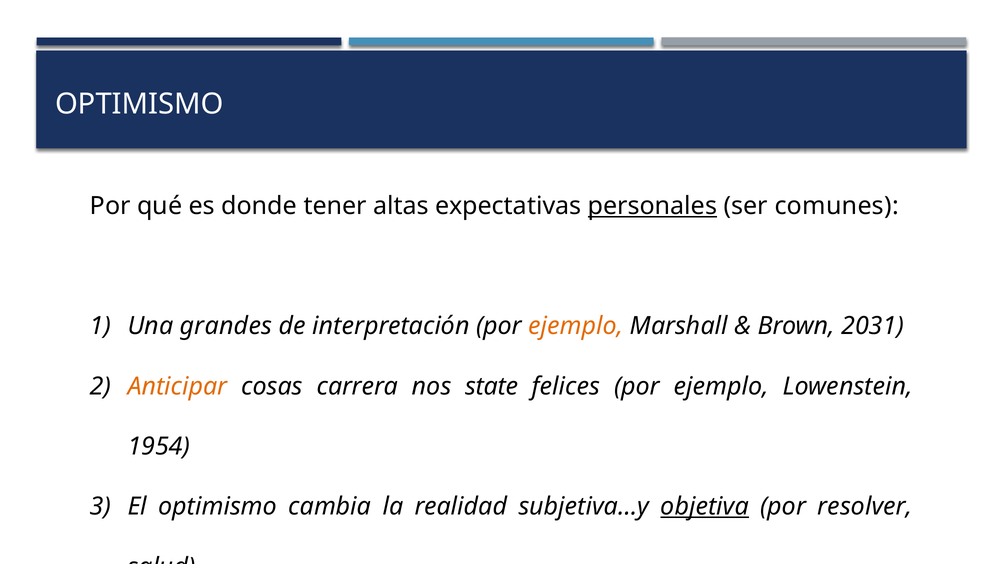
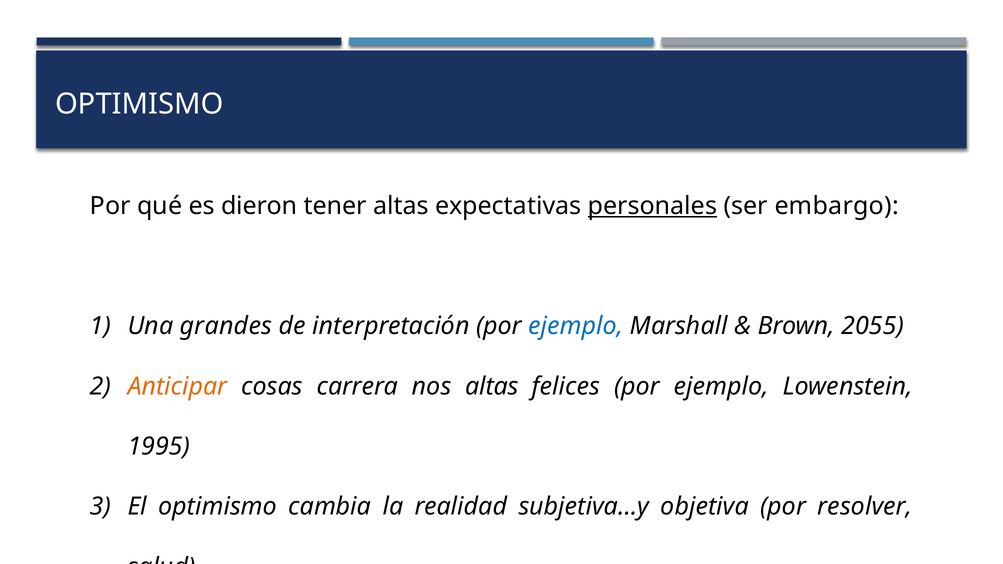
donde: donde -> dieron
comunes: comunes -> embargo
ejemplo at (576, 326) colour: orange -> blue
2031: 2031 -> 2055
nos state: state -> altas
1954: 1954 -> 1995
objetiva underline: present -> none
